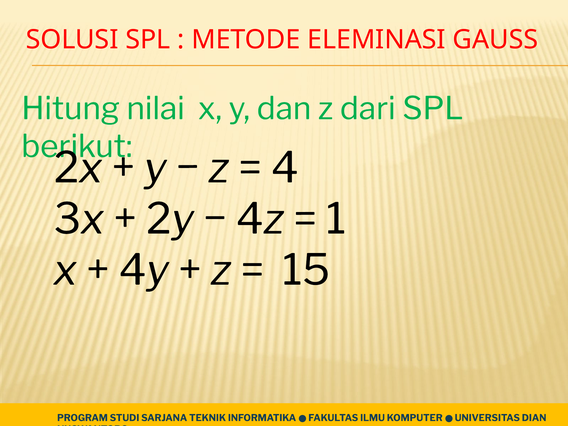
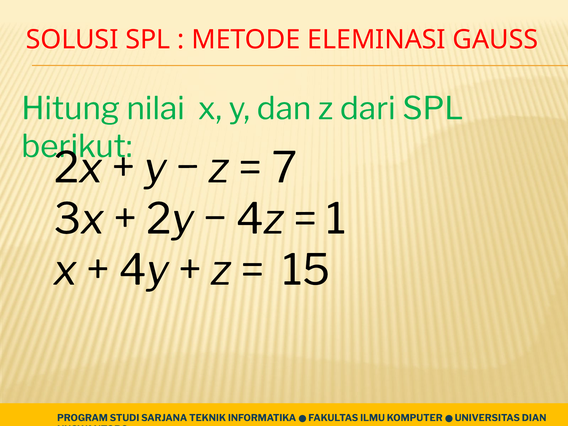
4: 4 -> 7
